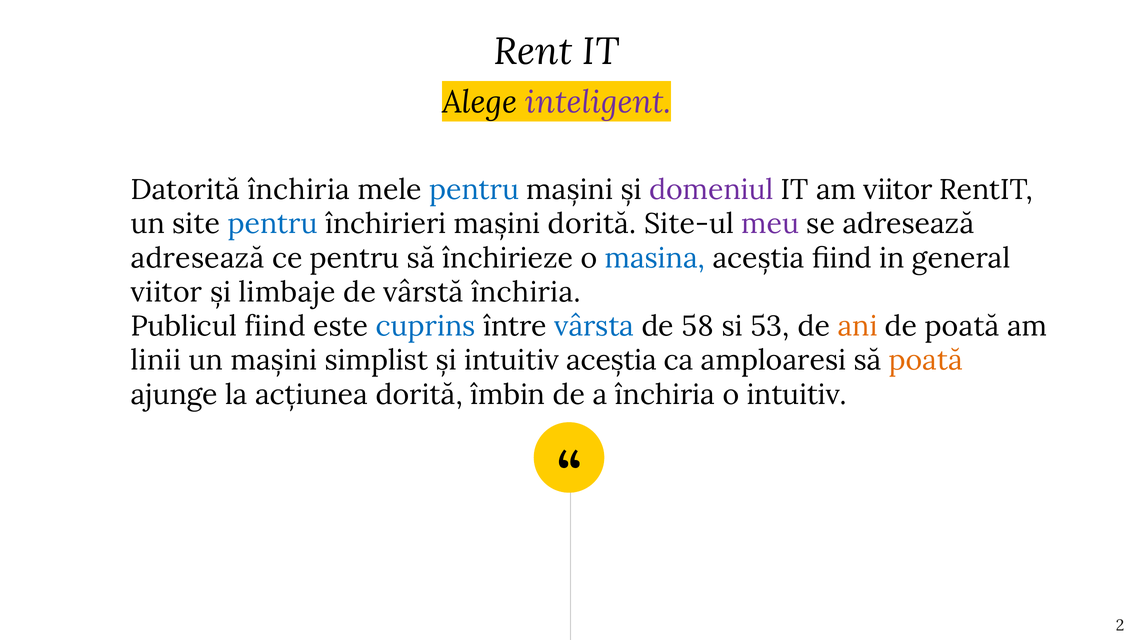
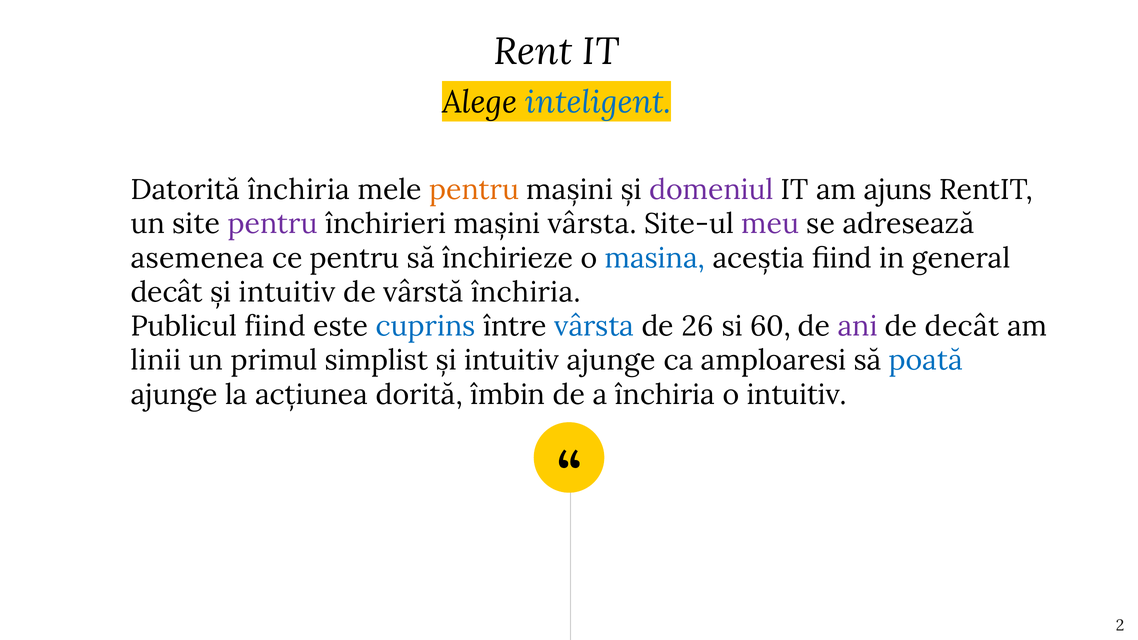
inteligent colour: purple -> blue
pentru at (474, 190) colour: blue -> orange
am viitor: viitor -> ajuns
pentru at (273, 224) colour: blue -> purple
mașini dorită: dorită -> vârsta
adresează at (198, 258): adresează -> asemenea
viitor at (166, 292): viitor -> decât
limbaje at (287, 292): limbaje -> intuitiv
58: 58 -> 26
53: 53 -> 60
ani colour: orange -> purple
de poată: poată -> decât
un mașini: mașini -> primul
intuitiv aceștia: aceștia -> ajunge
poată at (926, 361) colour: orange -> blue
